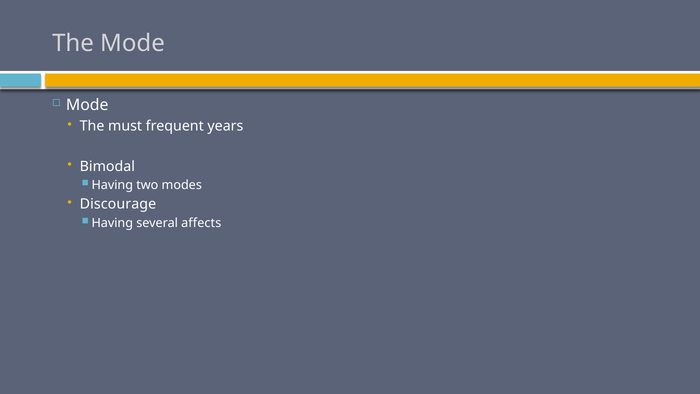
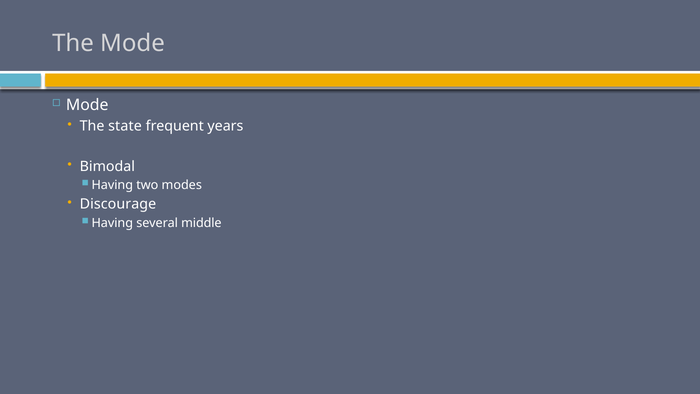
must: must -> state
affects: affects -> middle
